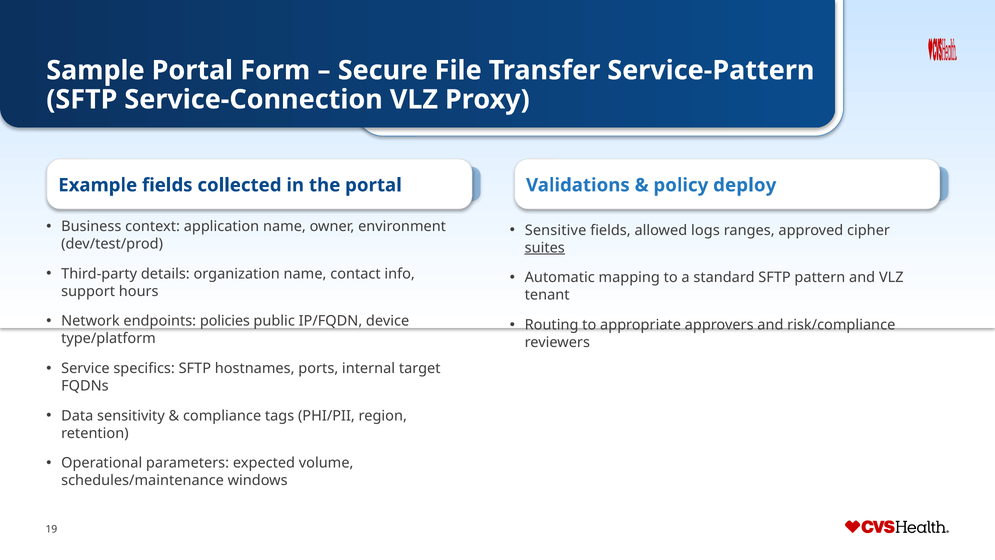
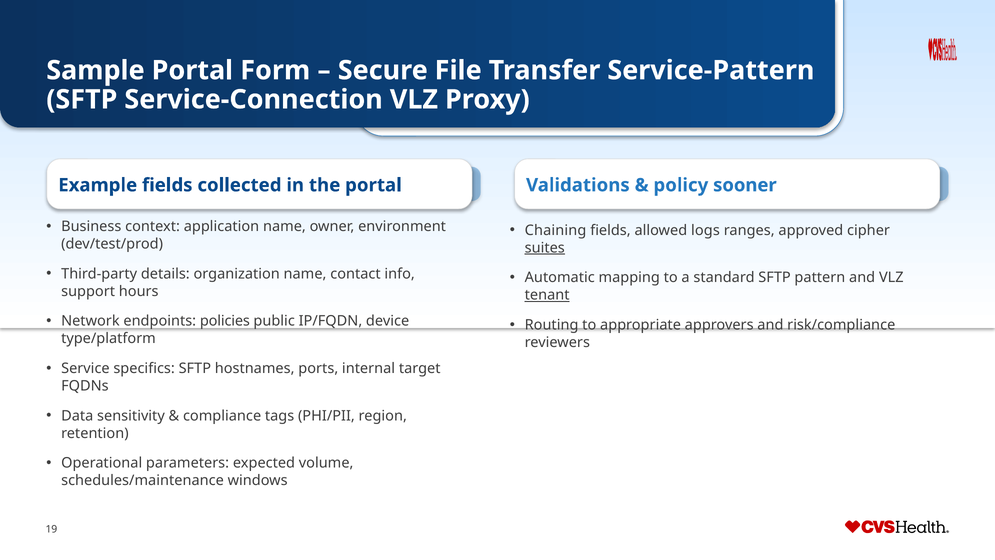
deploy: deploy -> sooner
Sensitive: Sensitive -> Chaining
tenant underline: none -> present
